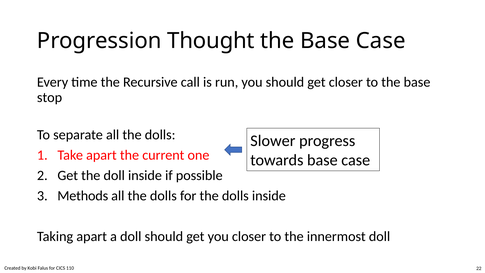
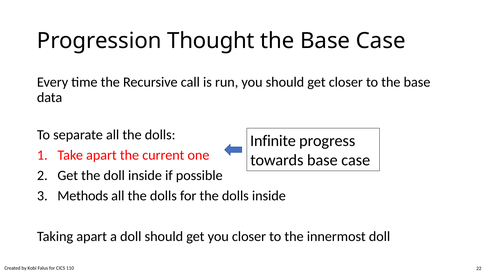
stop: stop -> data
Slower: Slower -> Infinite
